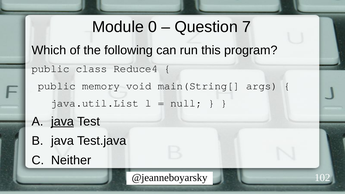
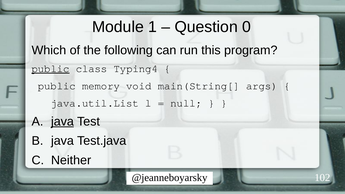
0: 0 -> 1
7: 7 -> 0
public at (51, 69) underline: none -> present
Reduce4: Reduce4 -> Typing4
